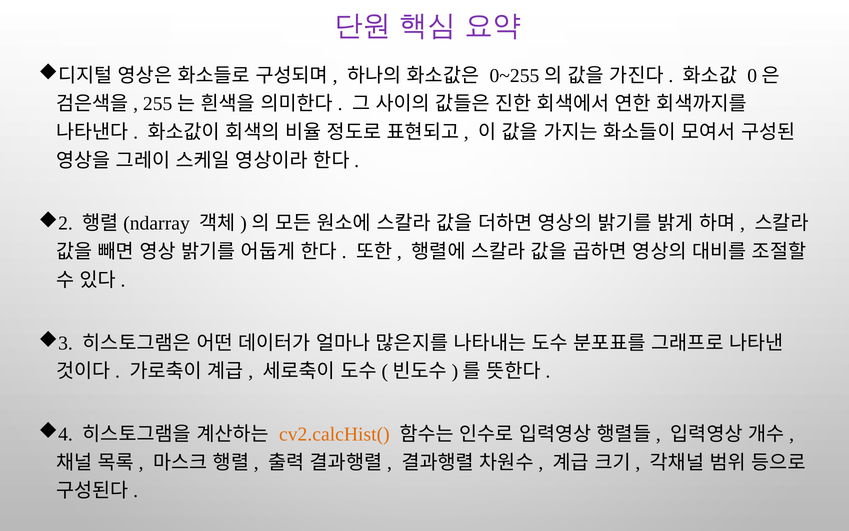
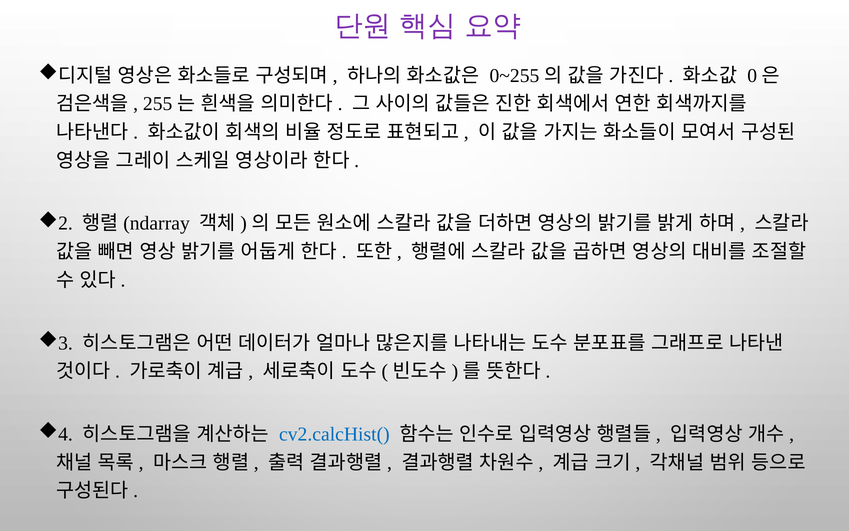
cv2.calcHist( colour: orange -> blue
